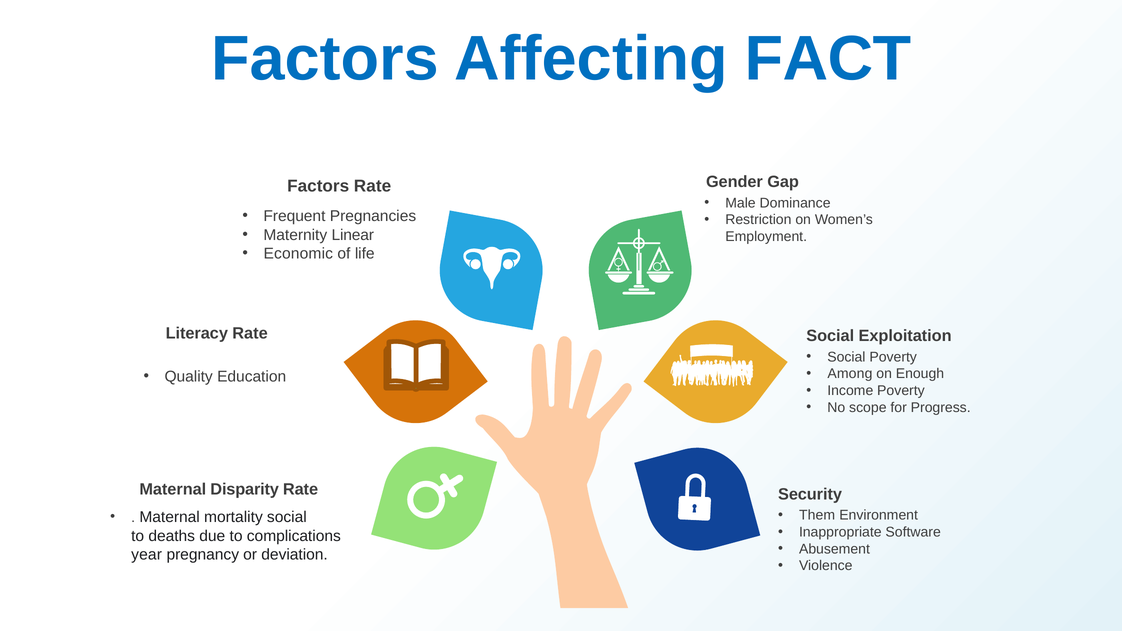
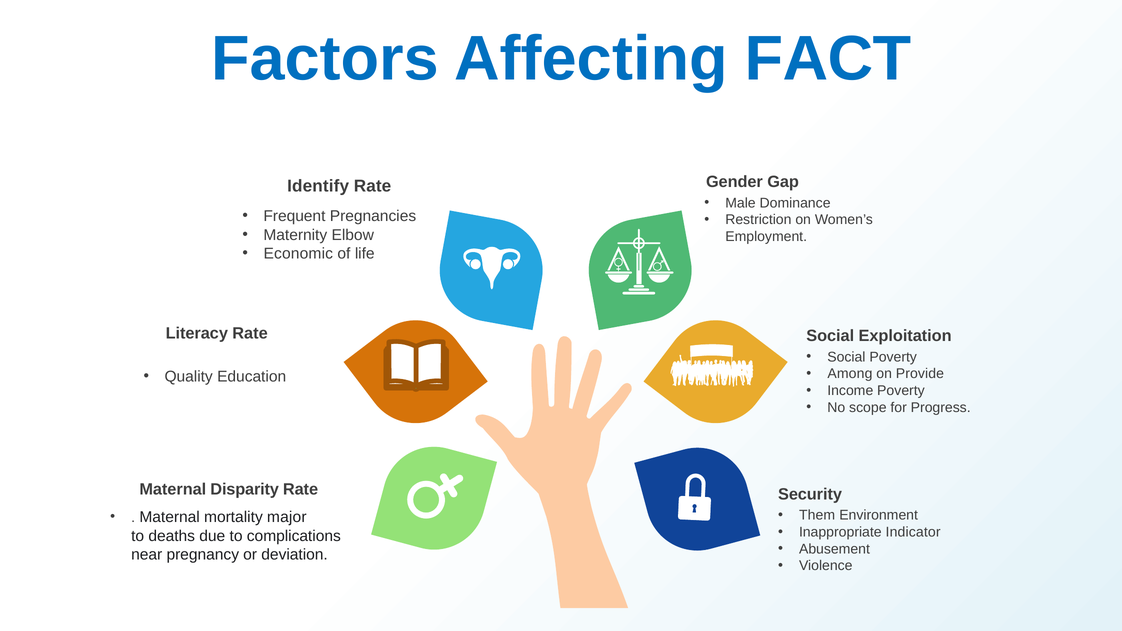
Factors at (318, 186): Factors -> Identify
Linear: Linear -> Elbow
Enough: Enough -> Provide
mortality social: social -> major
Software: Software -> Indicator
year: year -> near
